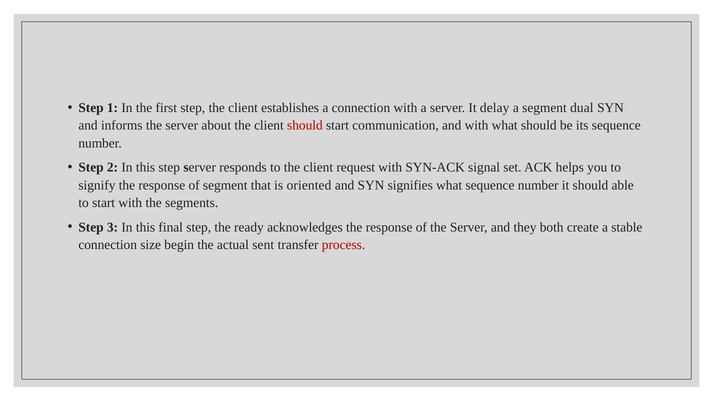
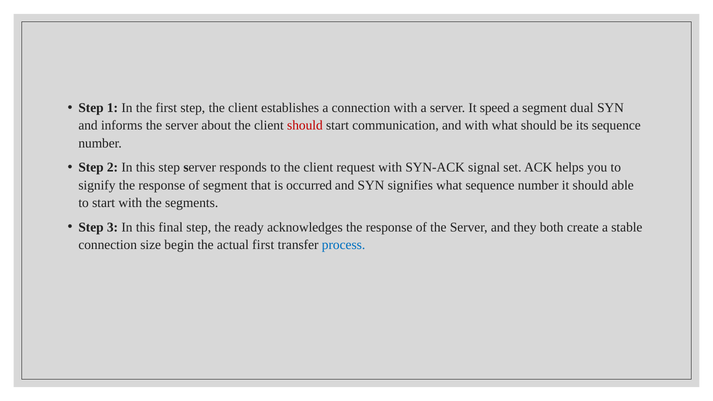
delay: delay -> speed
oriented: oriented -> occurred
actual sent: sent -> first
process colour: red -> blue
